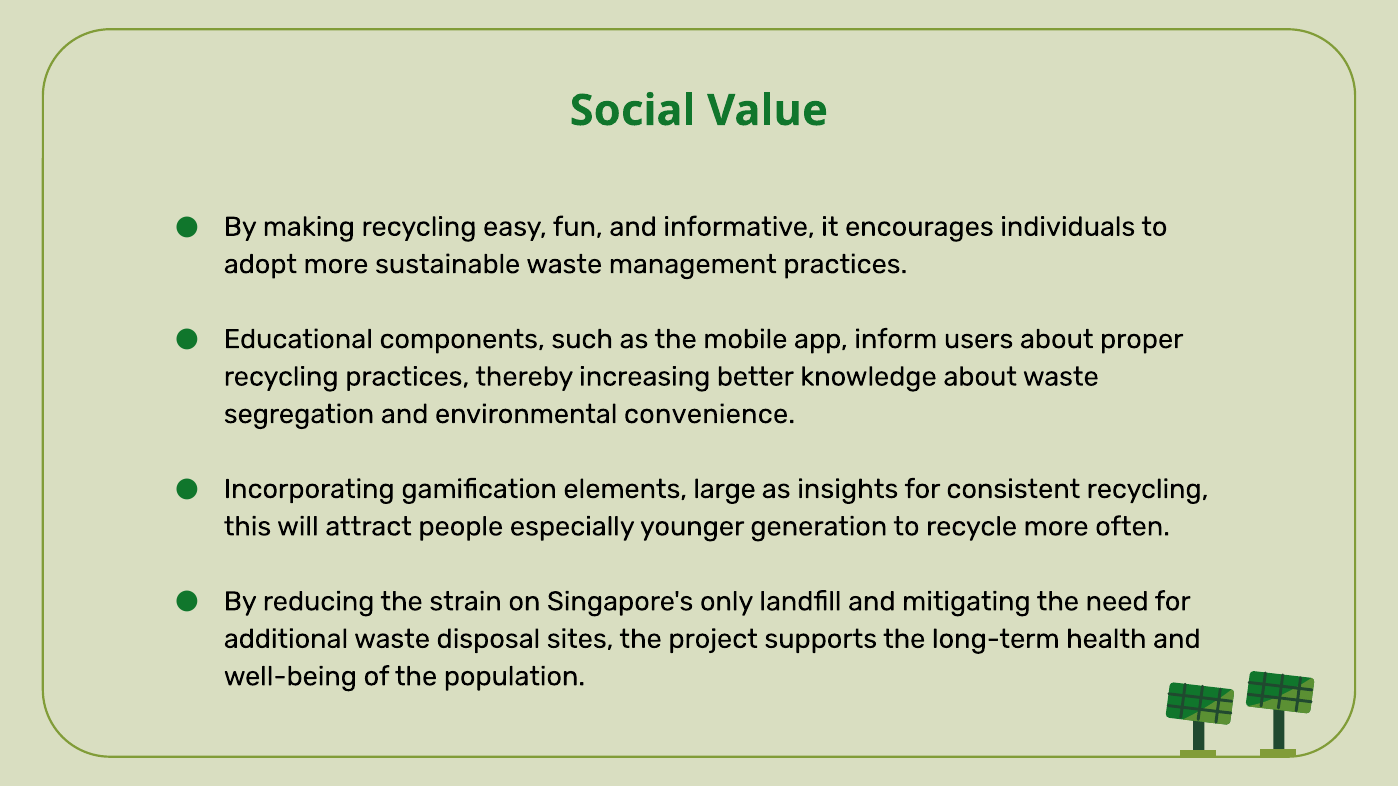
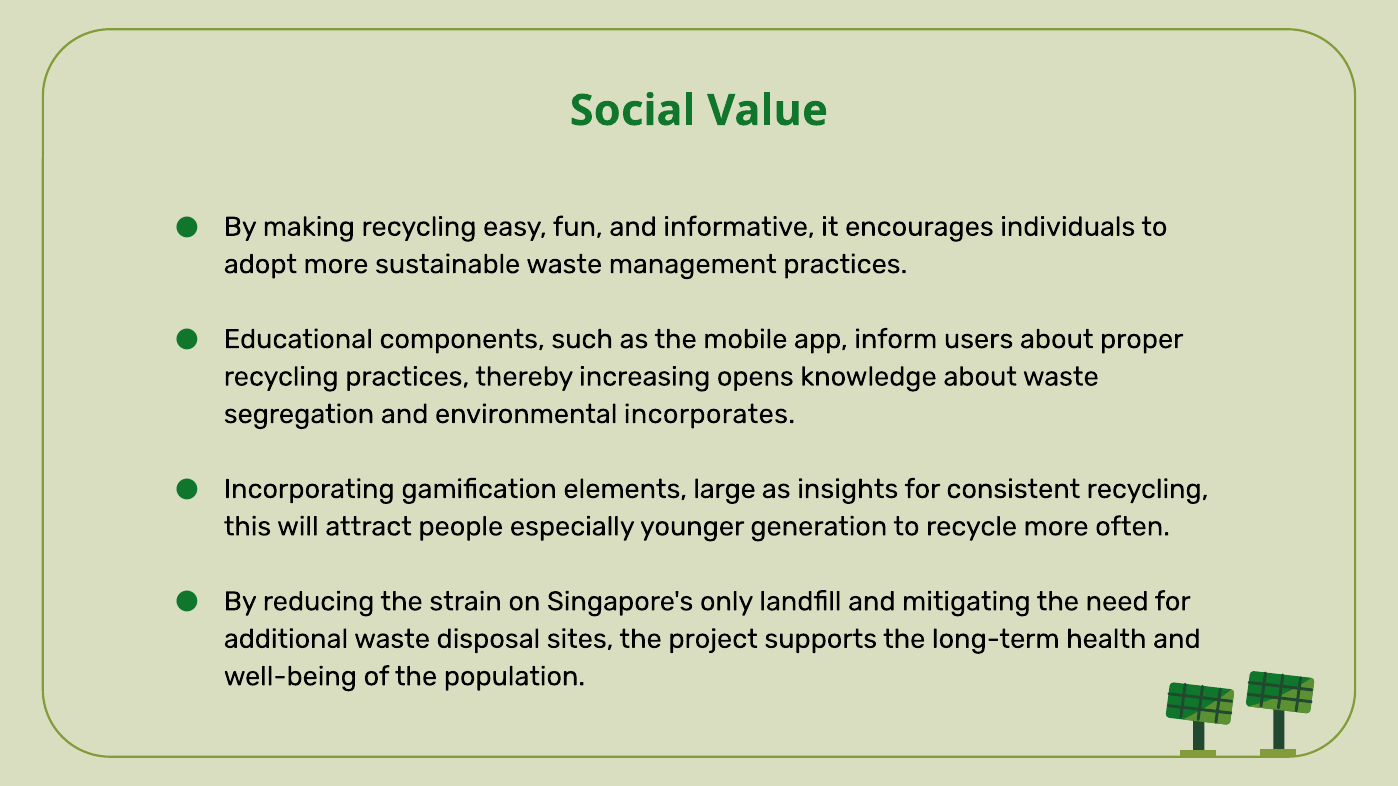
better: better -> opens
convenience: convenience -> incorporates
